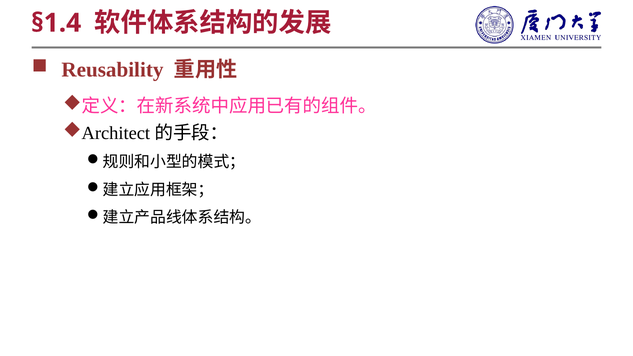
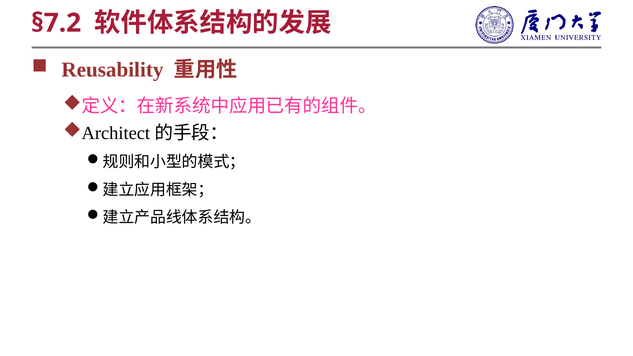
§1.4: §1.4 -> §7.2
